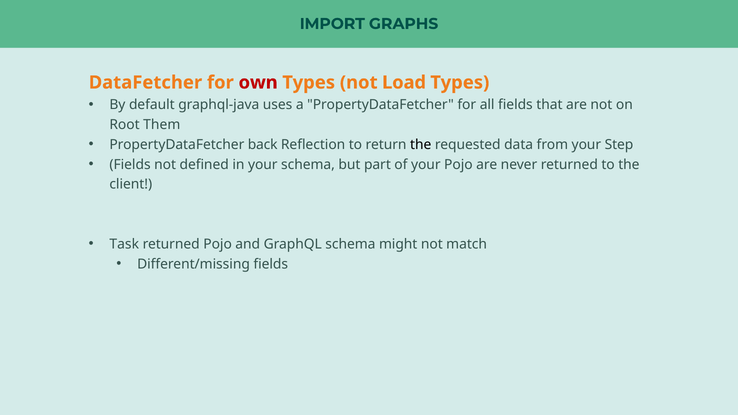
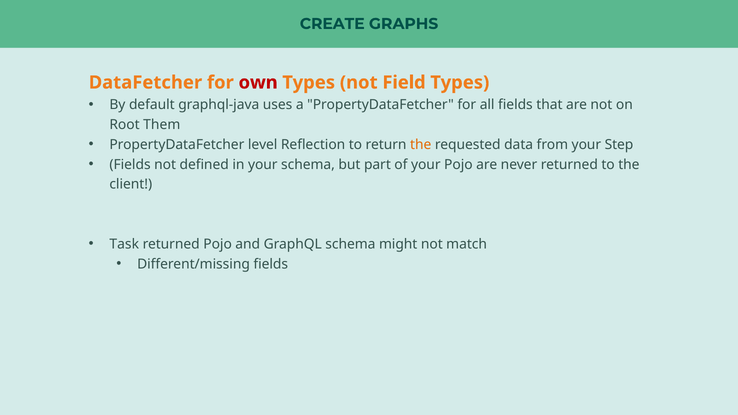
IMPORT: IMPORT -> CREATE
Load: Load -> Field
back: back -> level
the at (421, 145) colour: black -> orange
